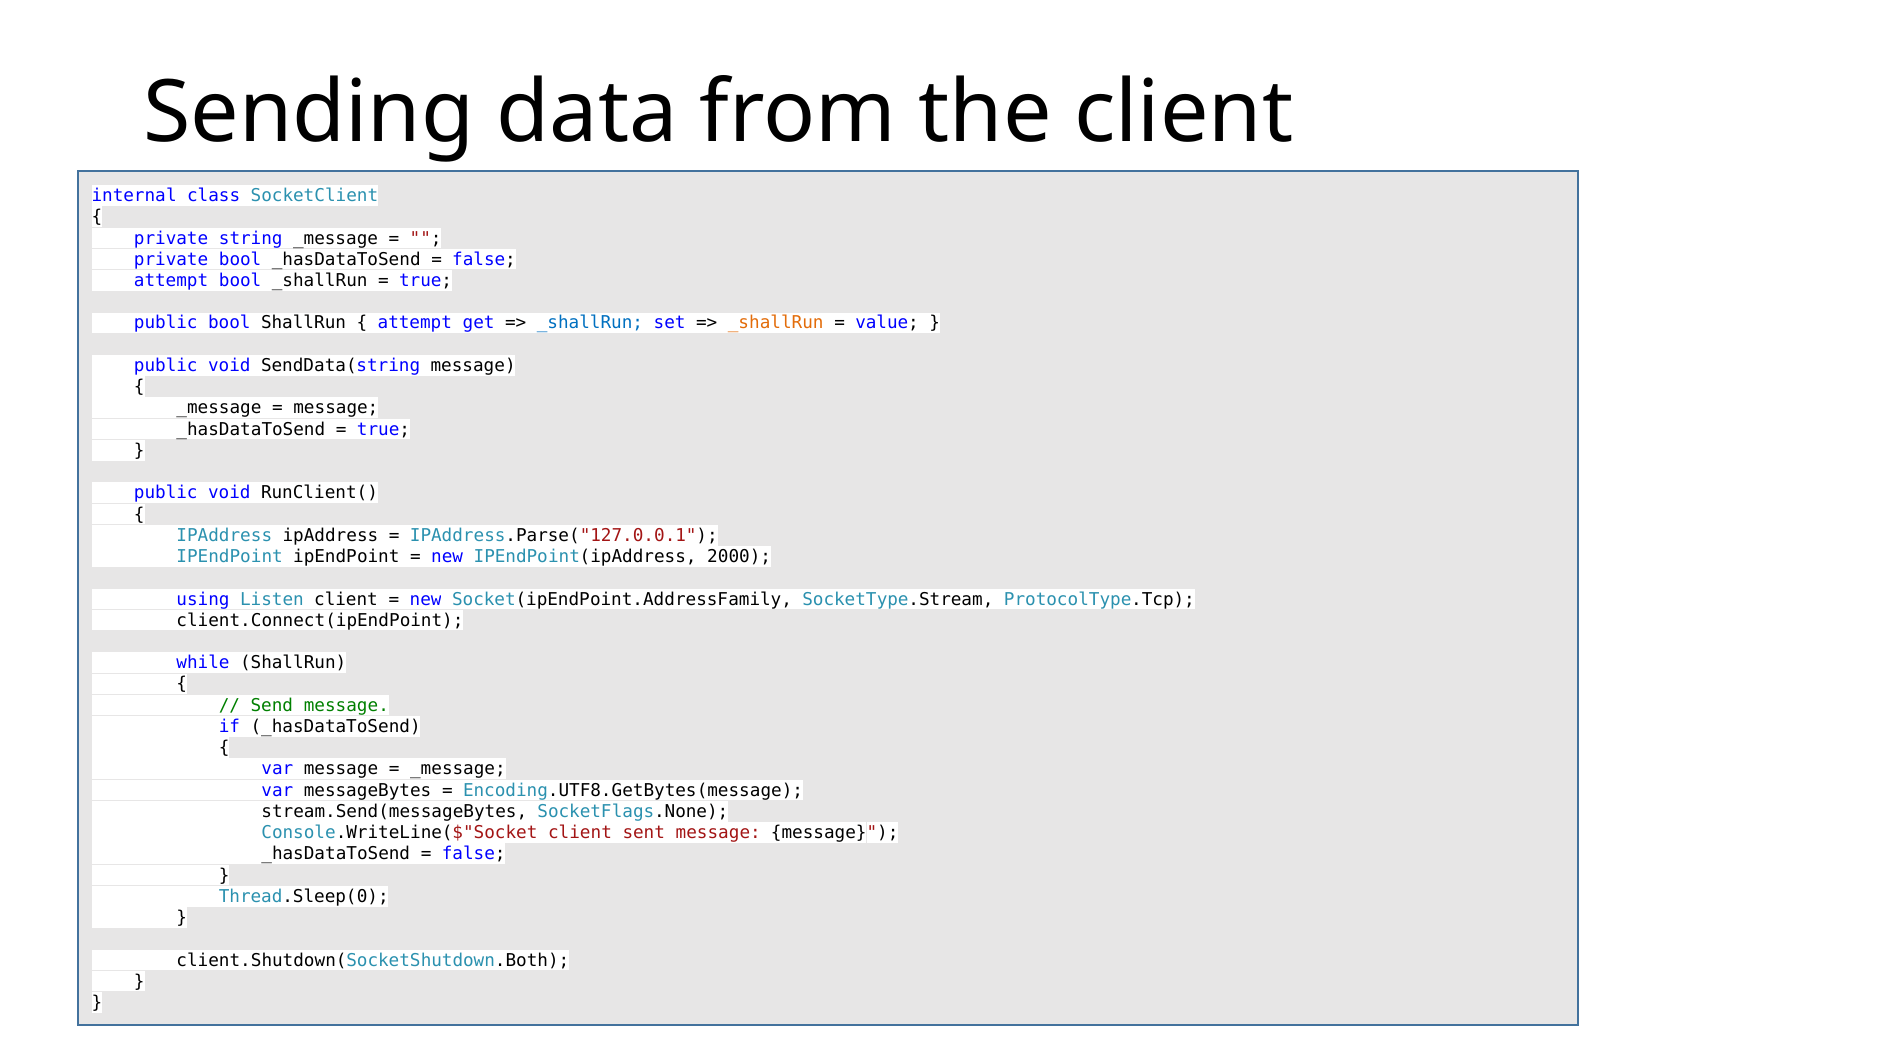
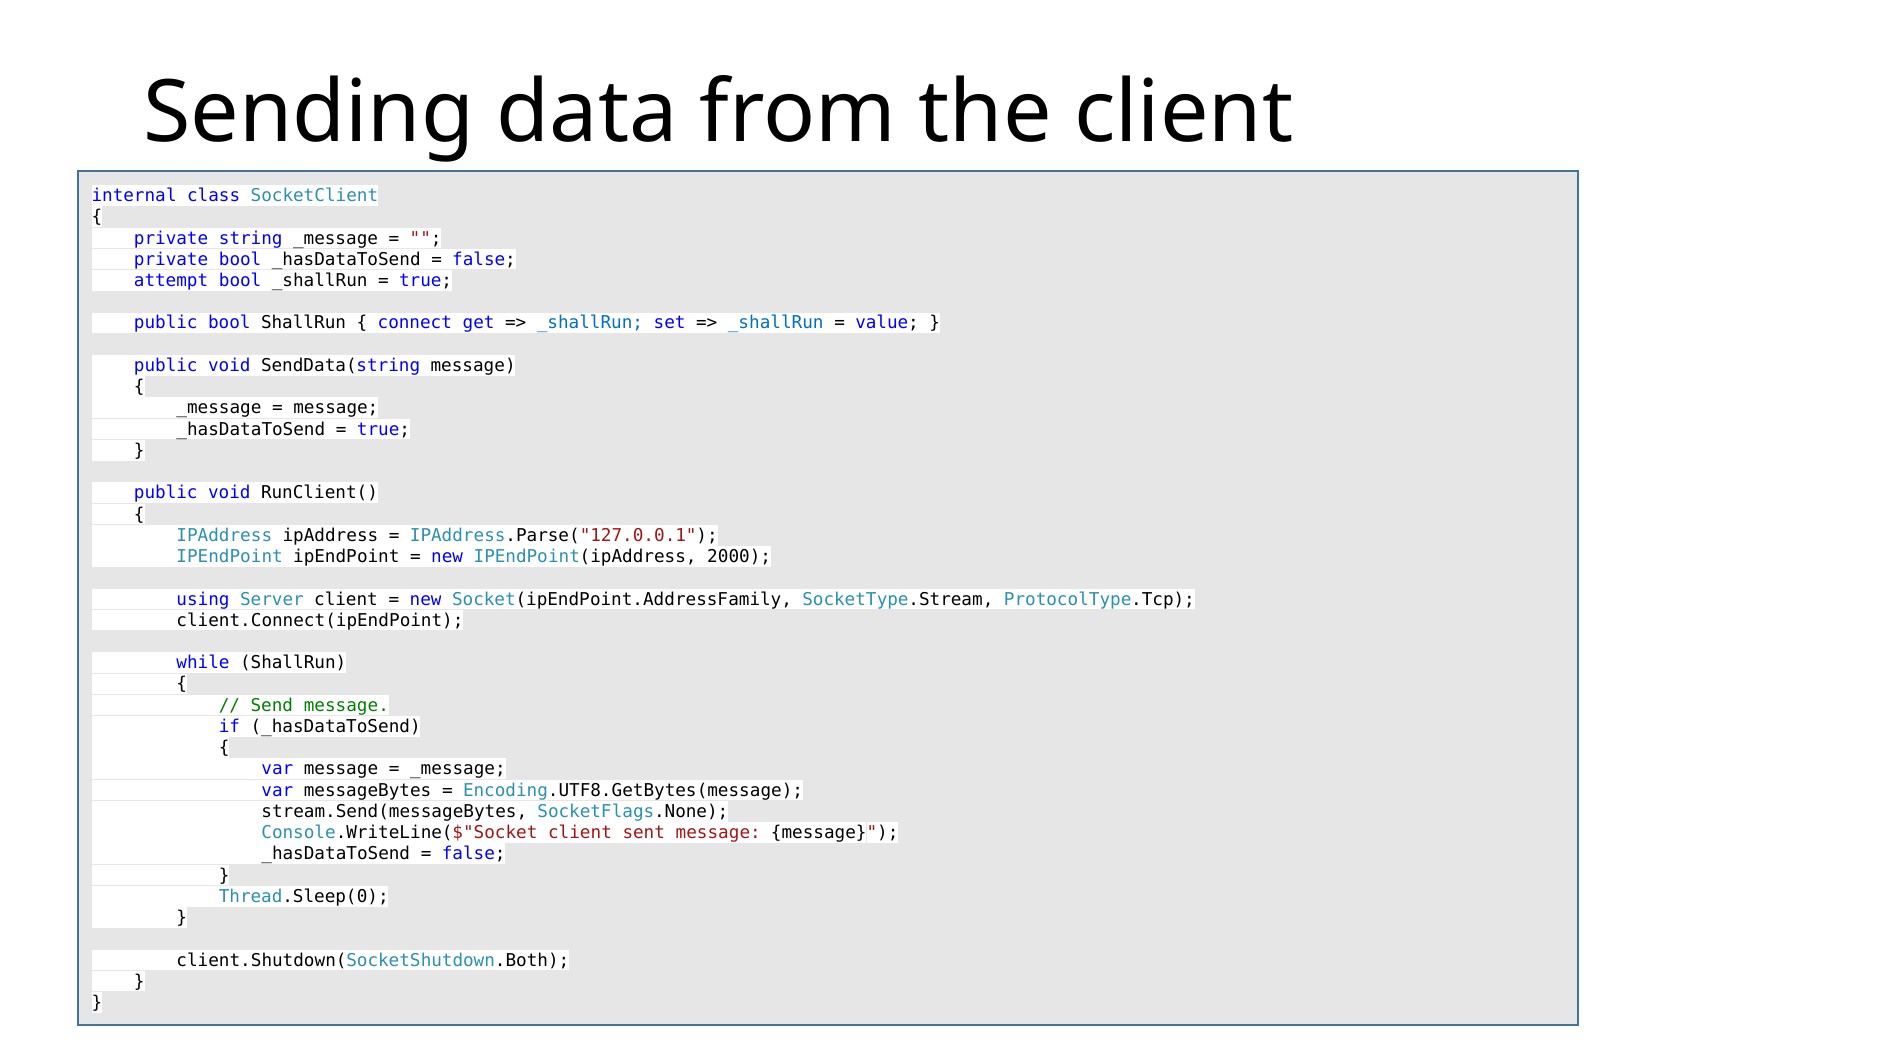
attempt at (415, 323): attempt -> connect
_shallRun at (776, 323) colour: orange -> blue
Listen: Listen -> Server
